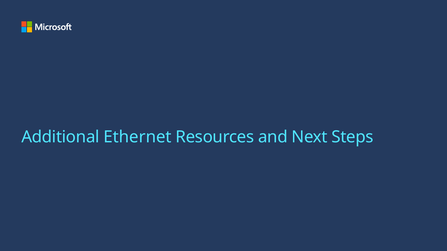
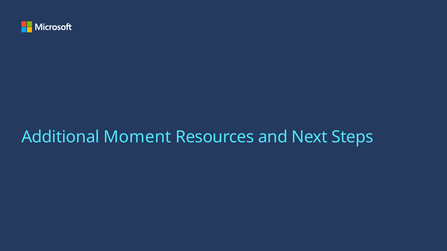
Ethernet: Ethernet -> Moment
